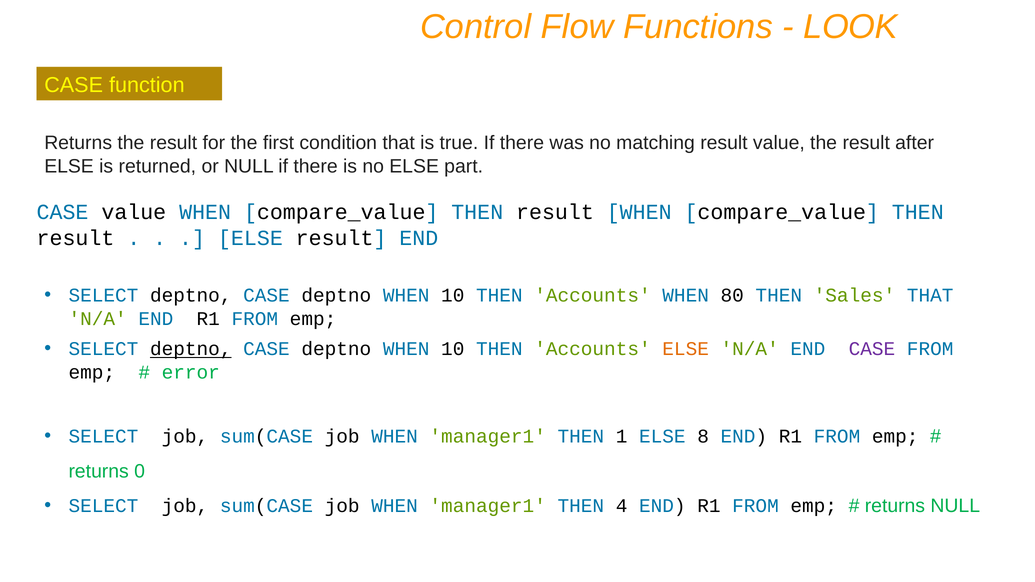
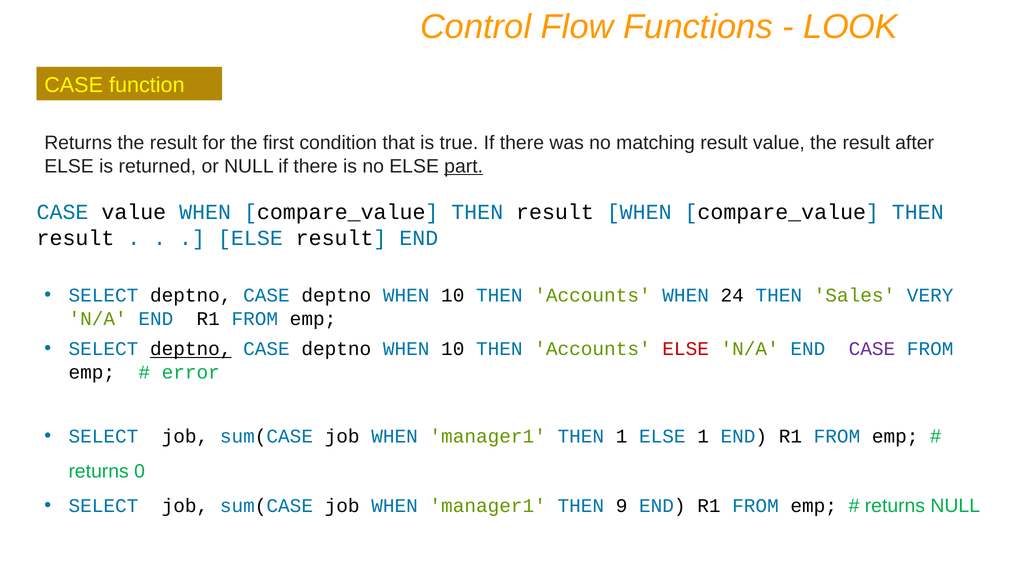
part underline: none -> present
80: 80 -> 24
Sales THAT: THAT -> VERY
ELSE at (686, 349) colour: orange -> red
ELSE 8: 8 -> 1
4: 4 -> 9
